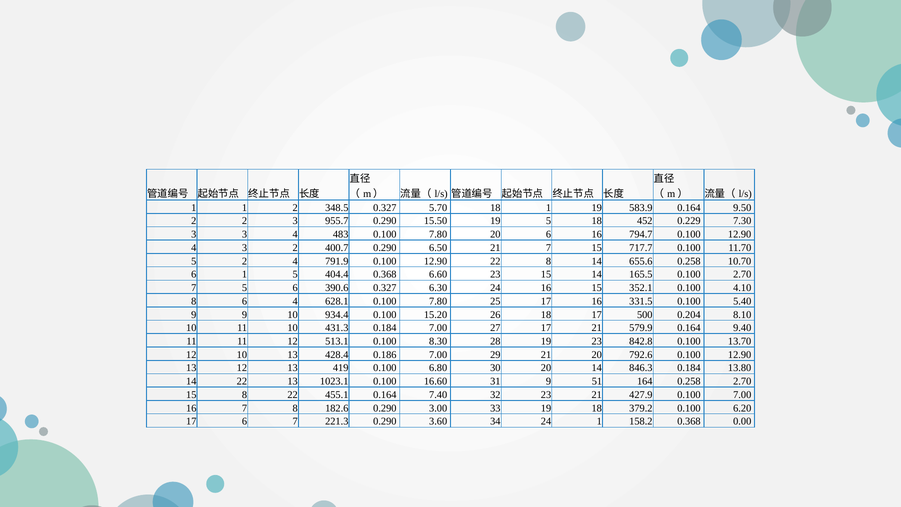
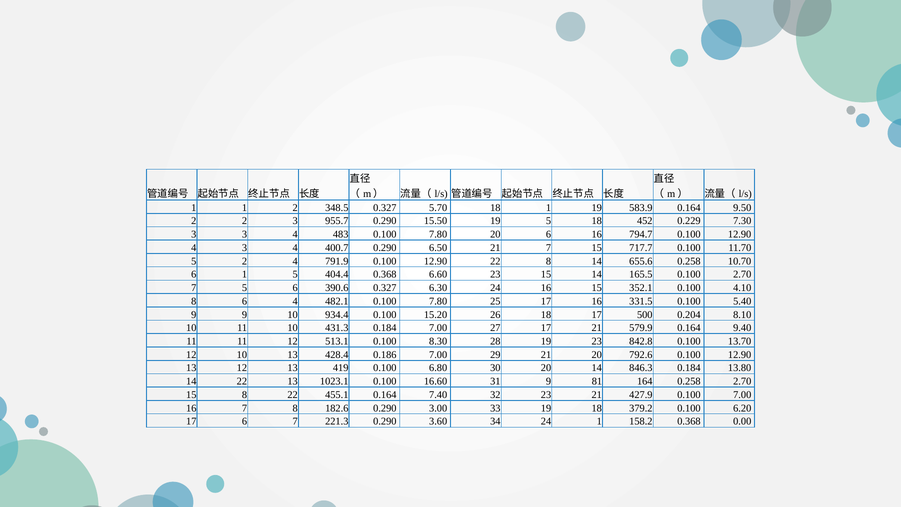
4 3 2: 2 -> 4
628.1: 628.1 -> 482.1
51: 51 -> 81
